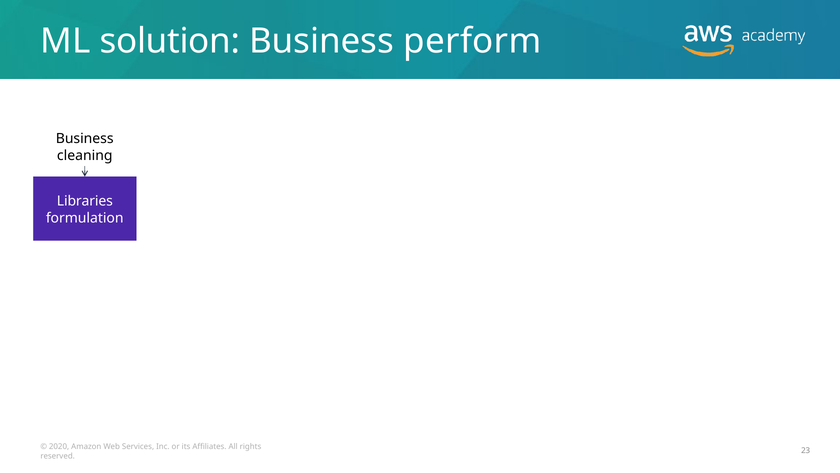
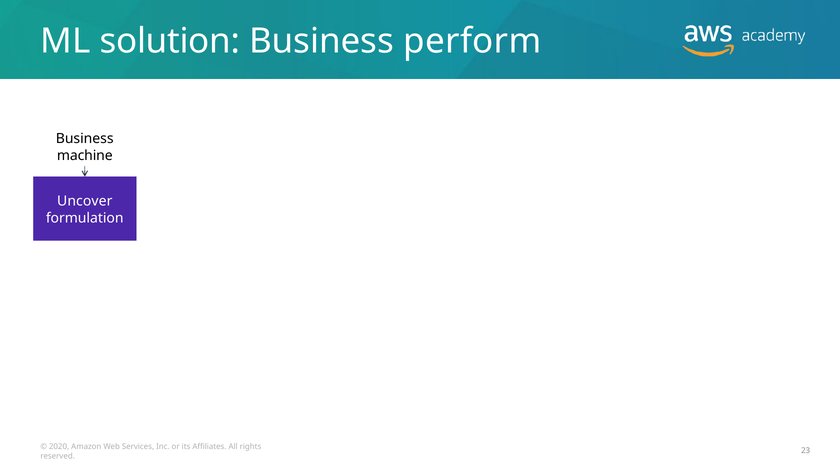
cleaning: cleaning -> machine
Libraries: Libraries -> Uncover
